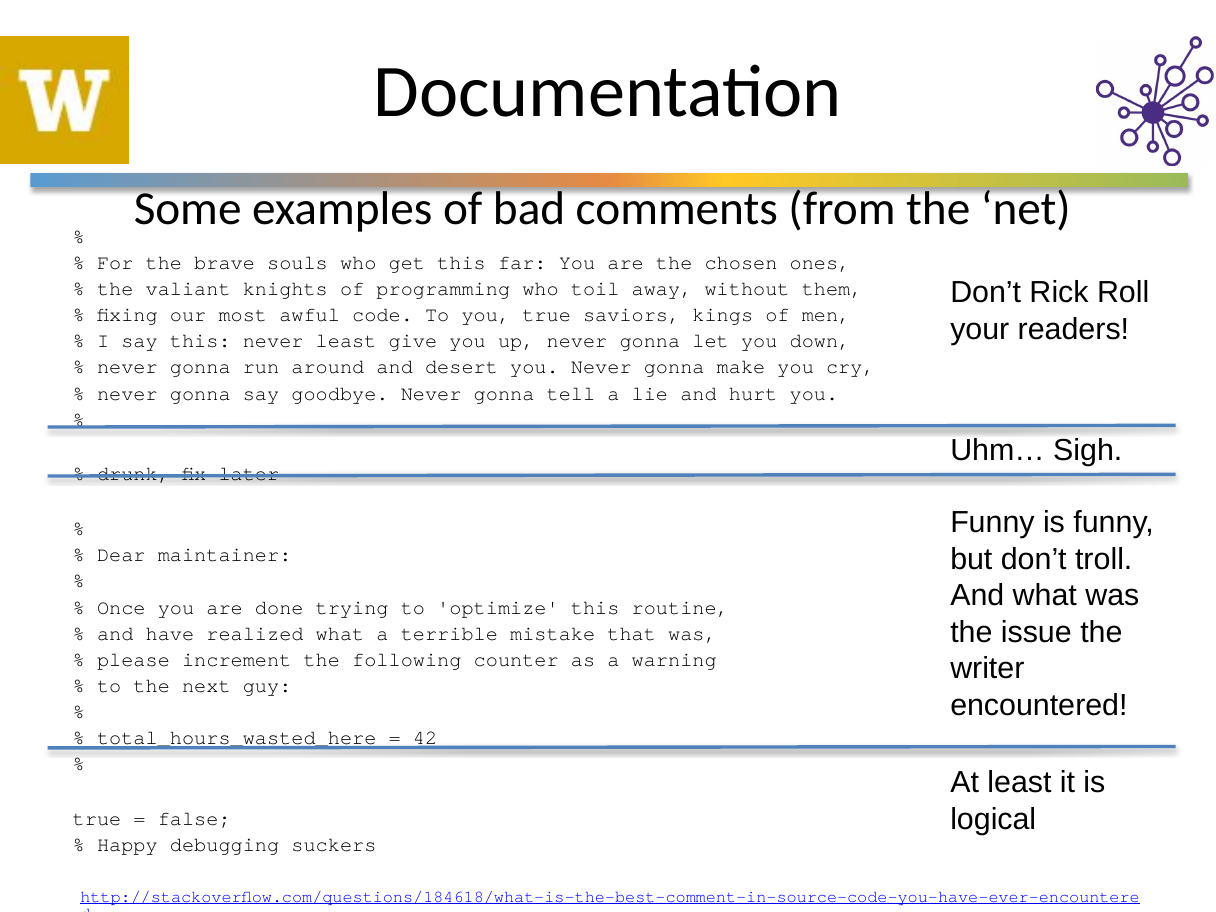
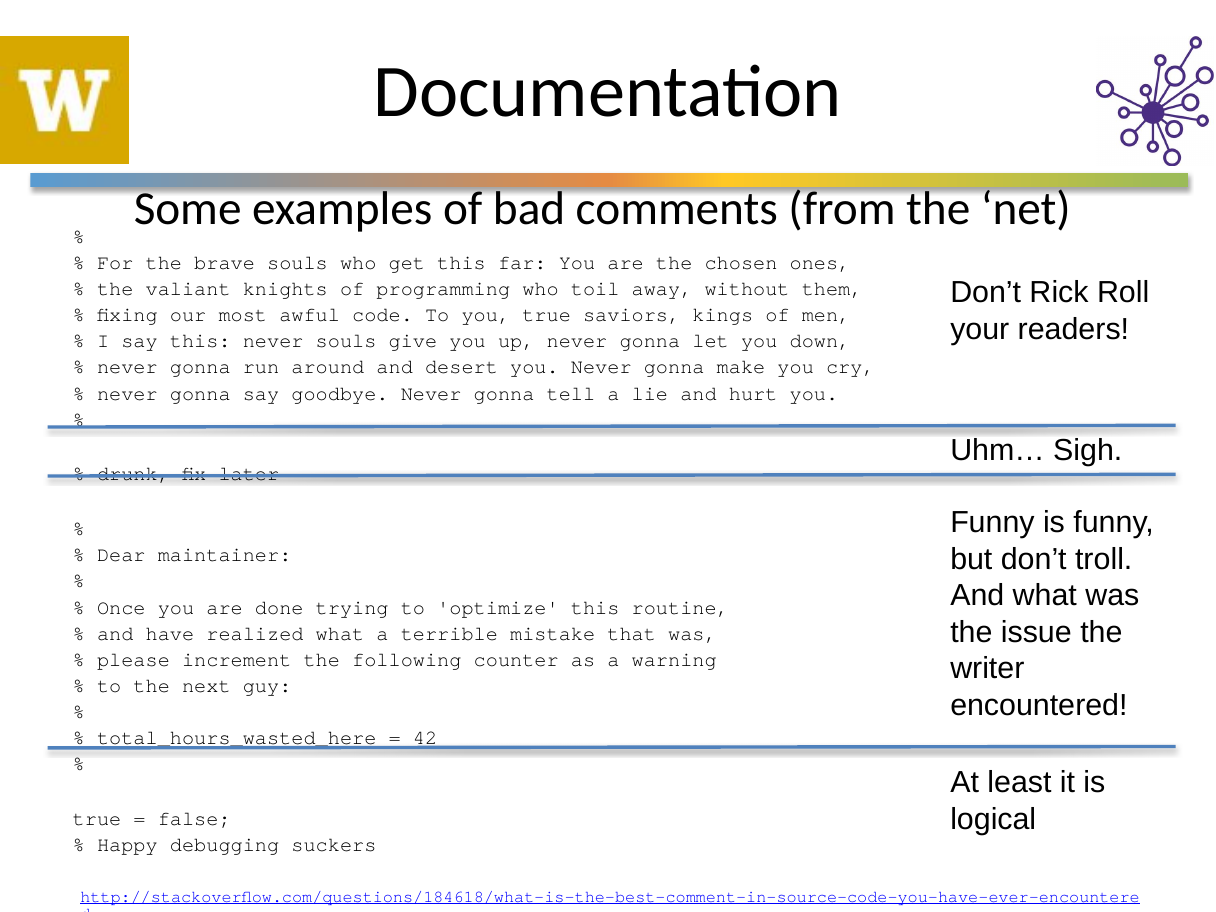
never least: least -> souls
